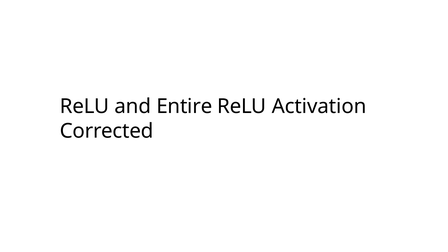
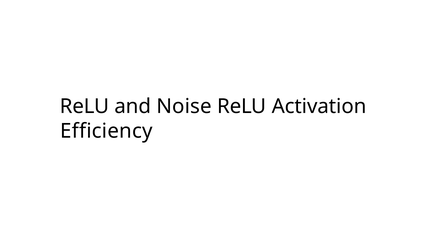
Entire: Entire -> Noise
Corrected: Corrected -> Efficiency
